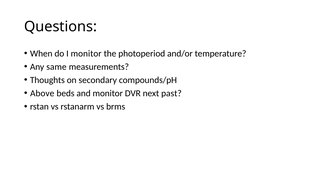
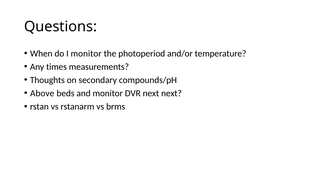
same: same -> times
next past: past -> next
